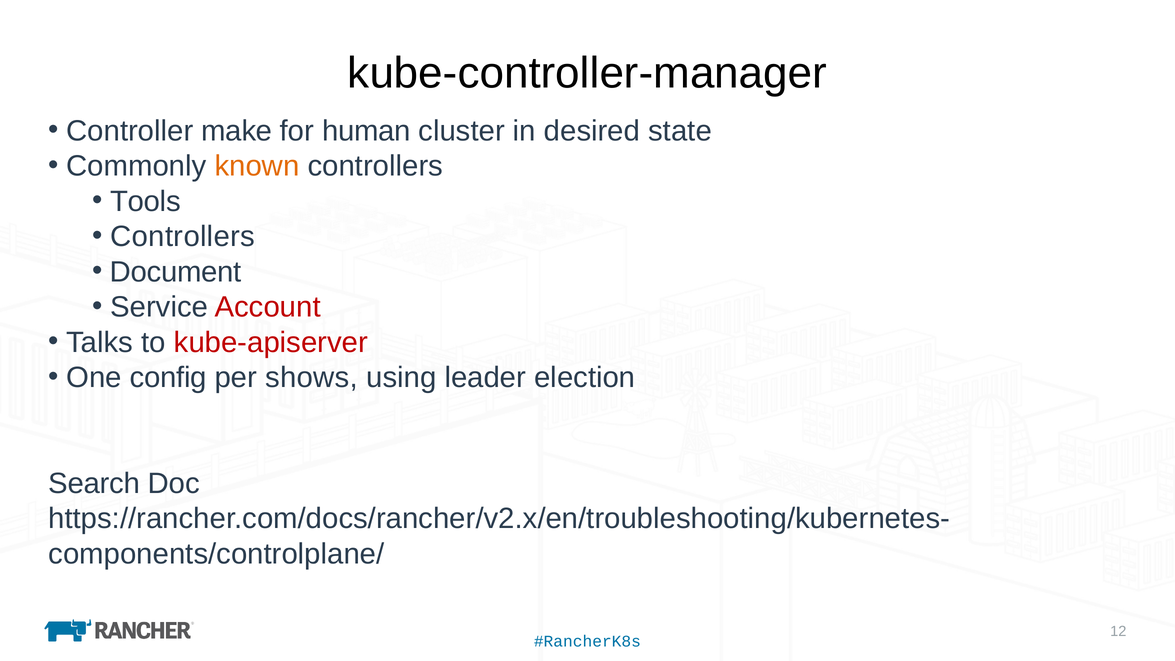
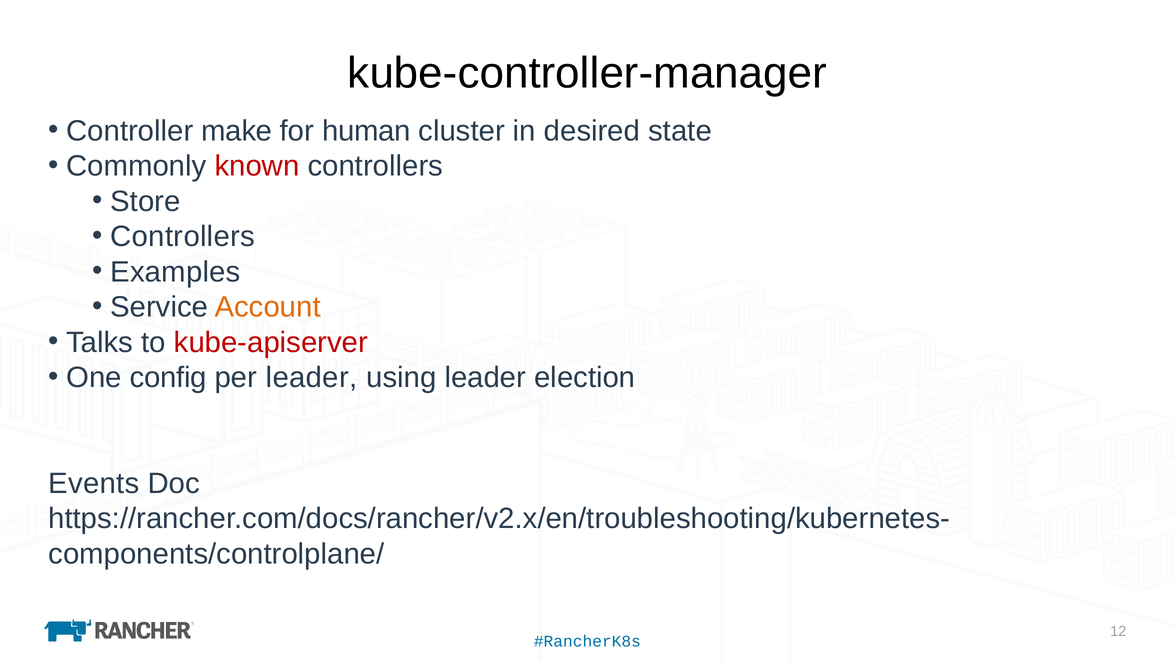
known colour: orange -> red
Tools: Tools -> Store
Document: Document -> Examples
Account colour: red -> orange
per shows: shows -> leader
Search: Search -> Events
